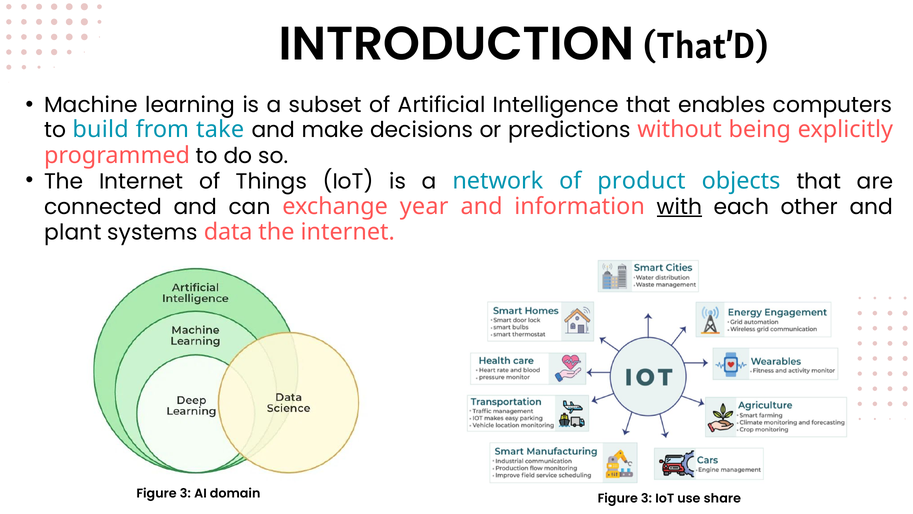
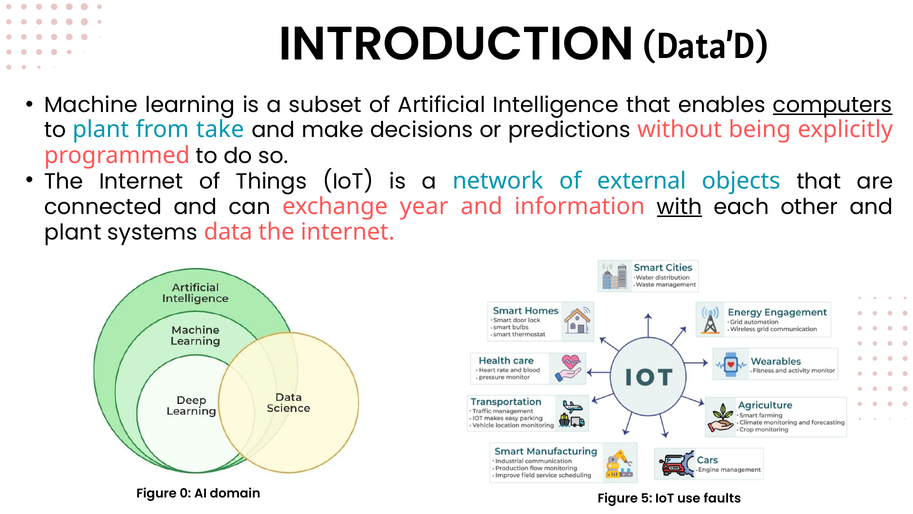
That’D: That’D -> Data’D
computers underline: none -> present
to build: build -> plant
product: product -> external
3 at (185, 493): 3 -> 0
domain Figure 3: 3 -> 5
share: share -> faults
